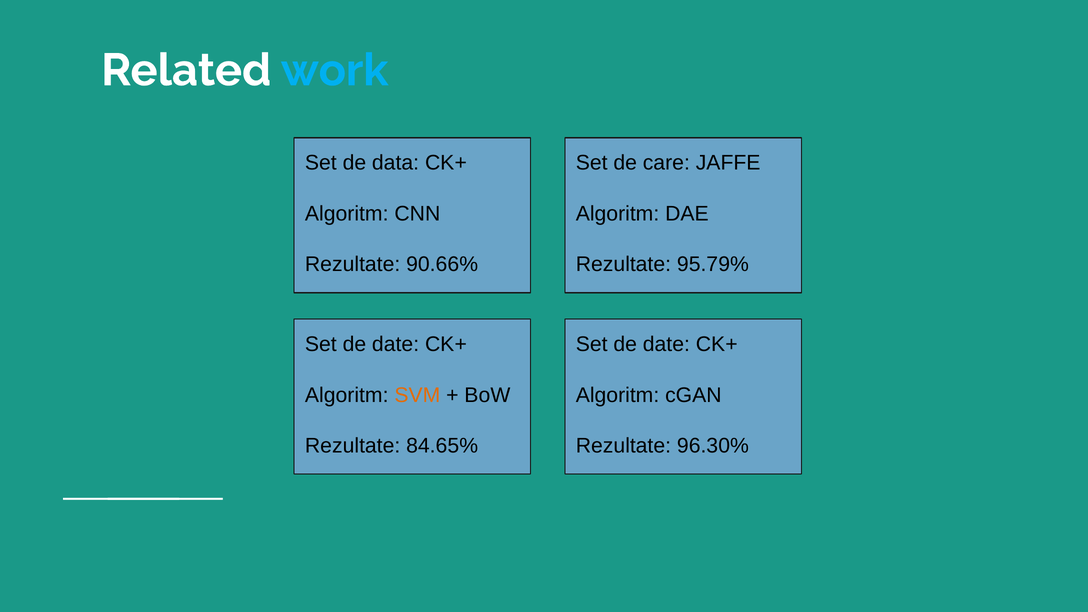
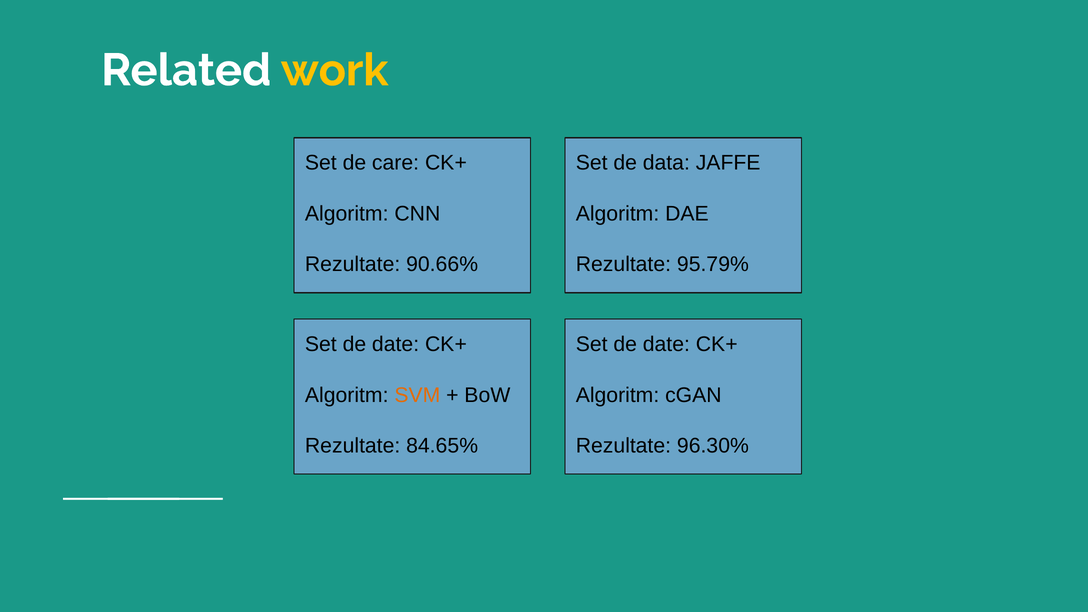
work colour: light blue -> yellow
data: data -> care
care: care -> data
